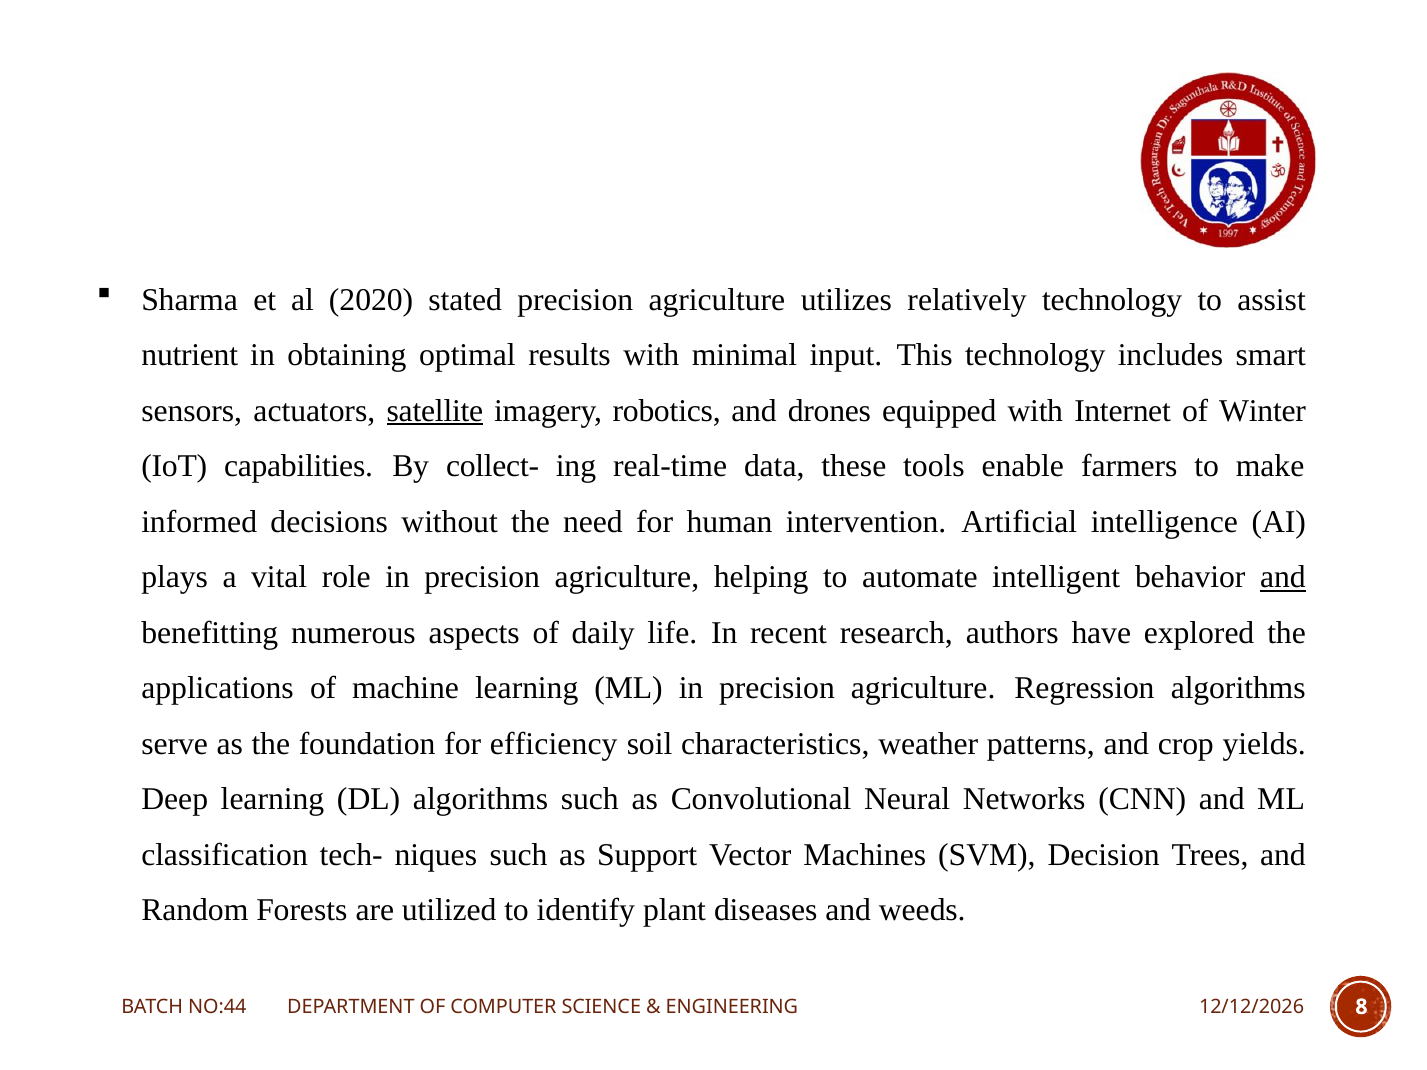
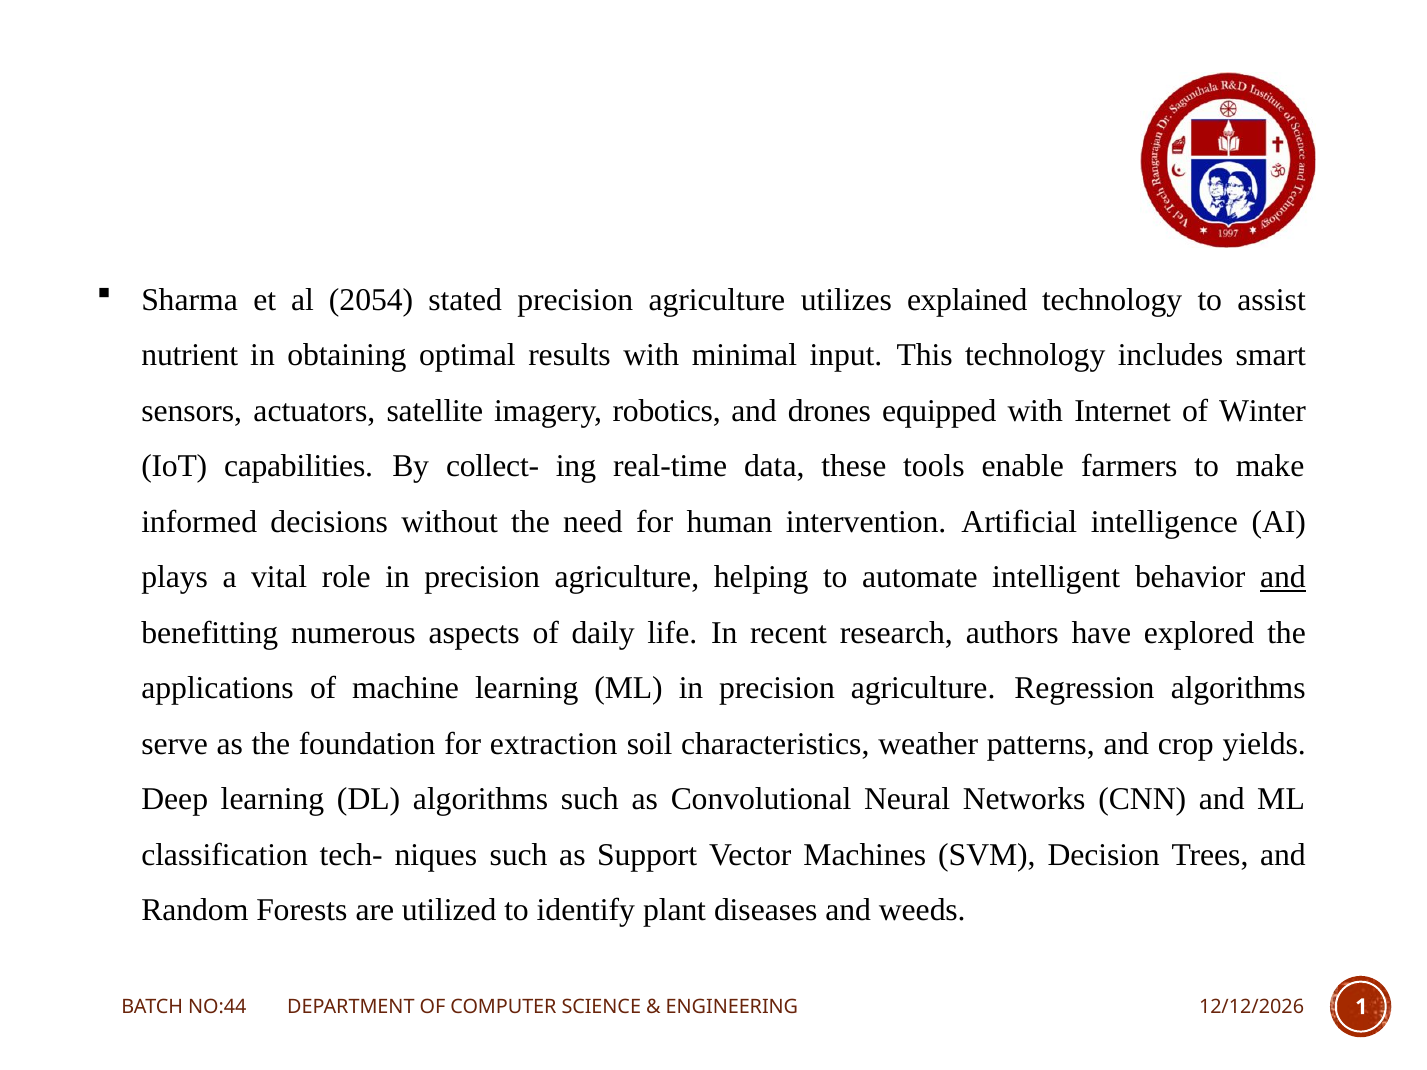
2020: 2020 -> 2054
relatively: relatively -> explained
satellite underline: present -> none
efficiency: efficiency -> extraction
8: 8 -> 1
